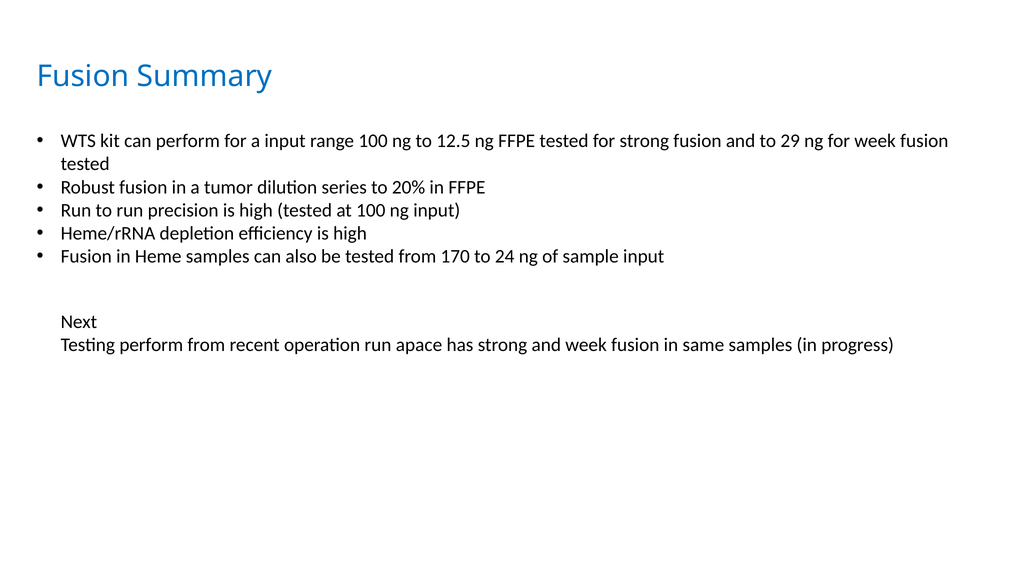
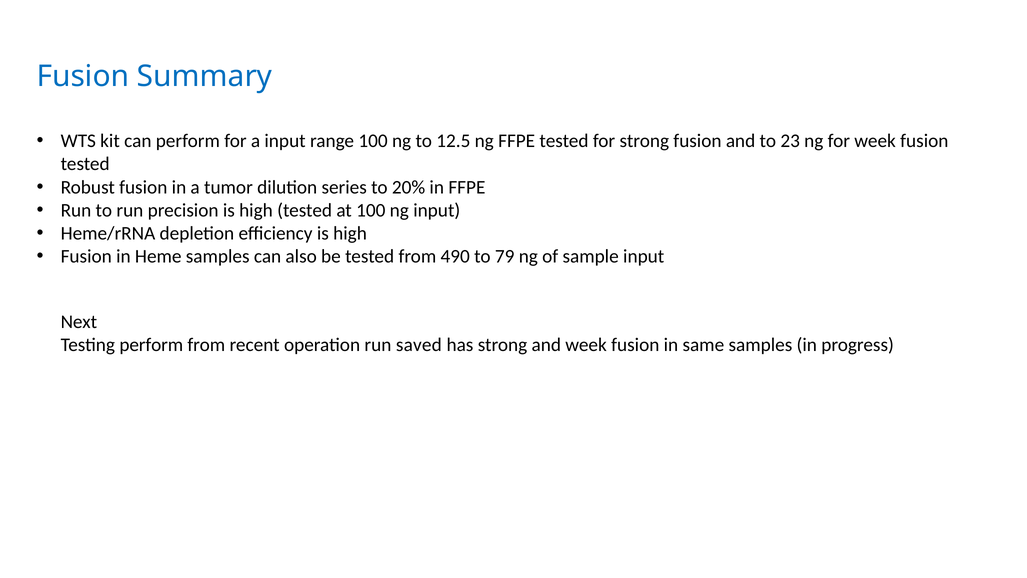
29: 29 -> 23
170: 170 -> 490
24: 24 -> 79
apace: apace -> saved
